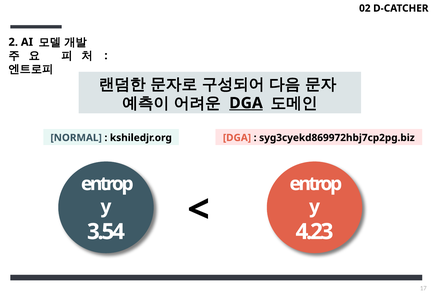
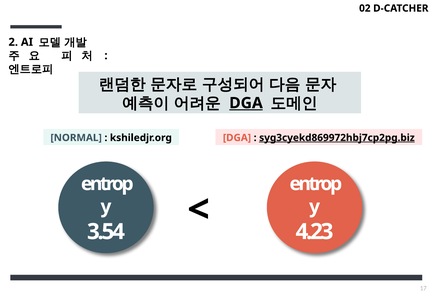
syg3cyekd869972hbj7cp2pg.biz underline: none -> present
